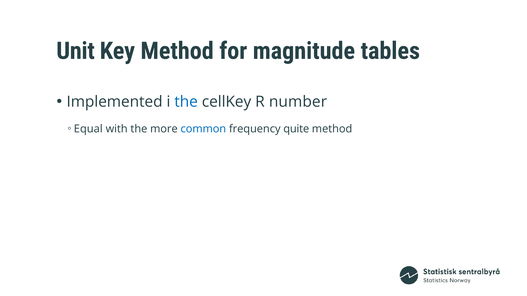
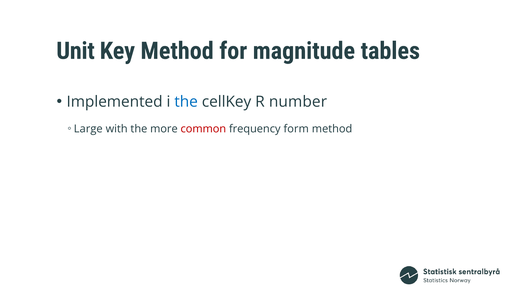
Equal: Equal -> Large
common colour: blue -> red
quite: quite -> form
